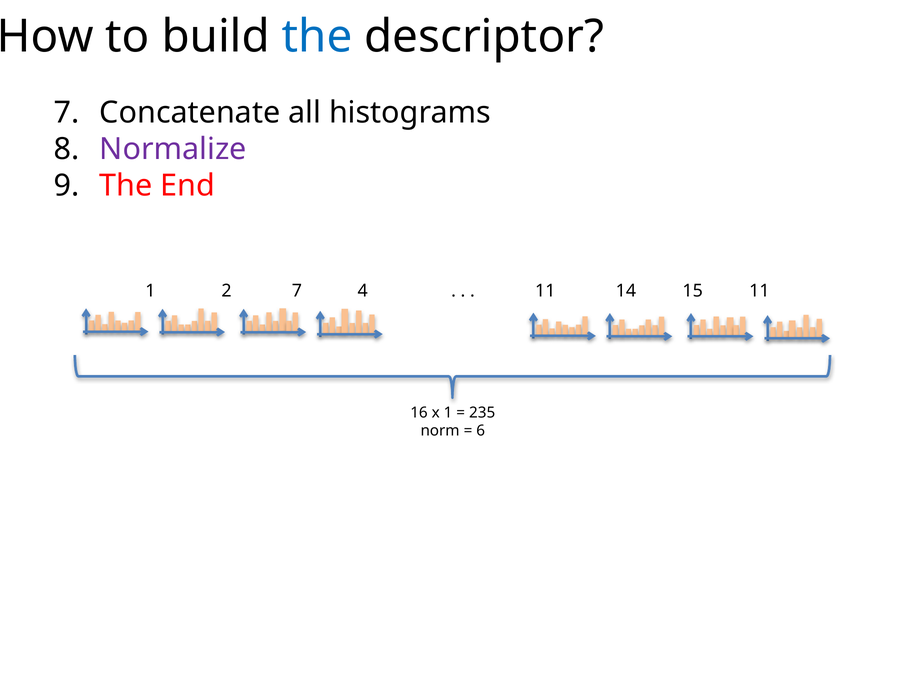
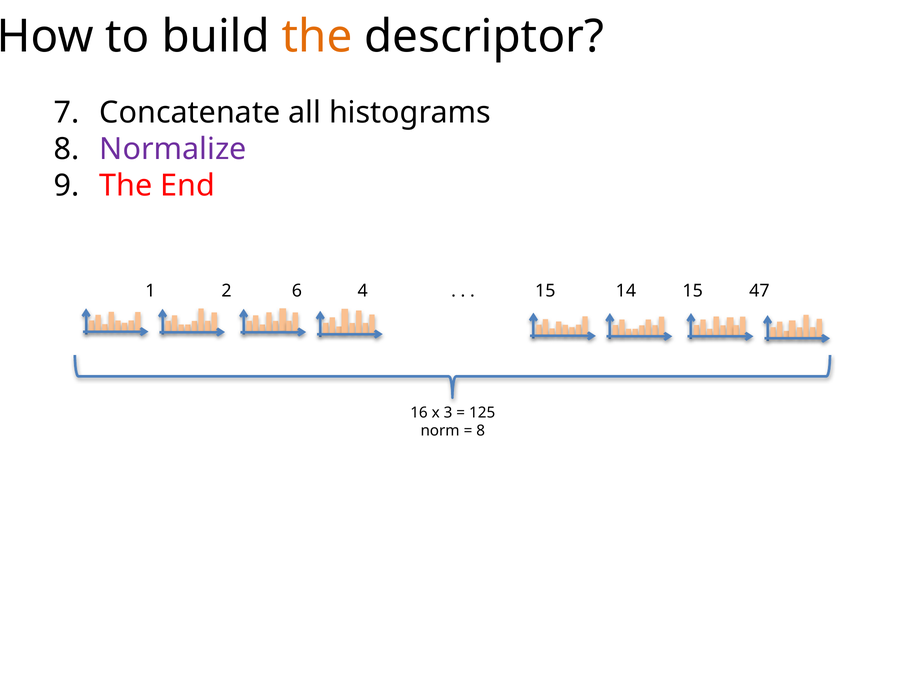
the at (317, 37) colour: blue -> orange
2 7: 7 -> 6
11 at (545, 291): 11 -> 15
15 11: 11 -> 47
x 1: 1 -> 3
235: 235 -> 125
6 at (481, 431): 6 -> 8
